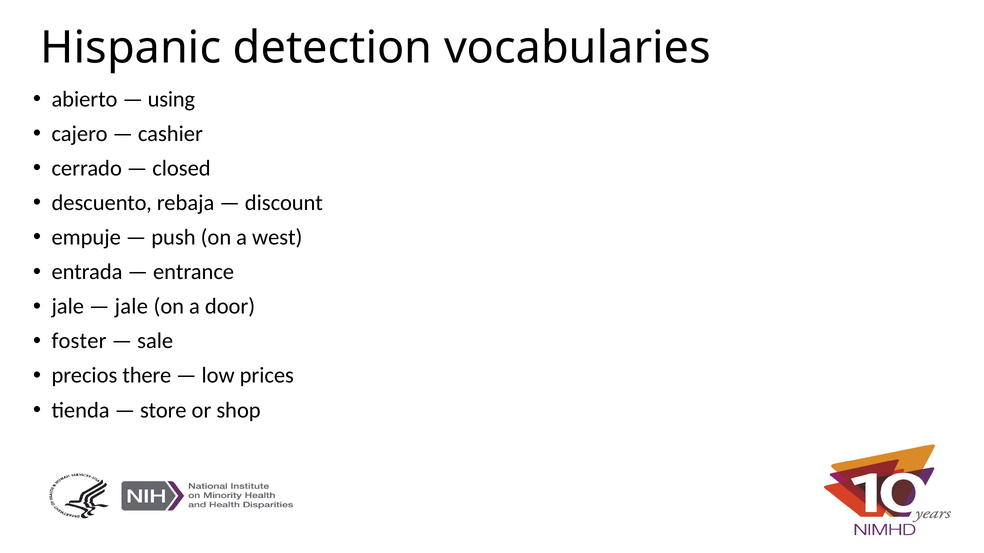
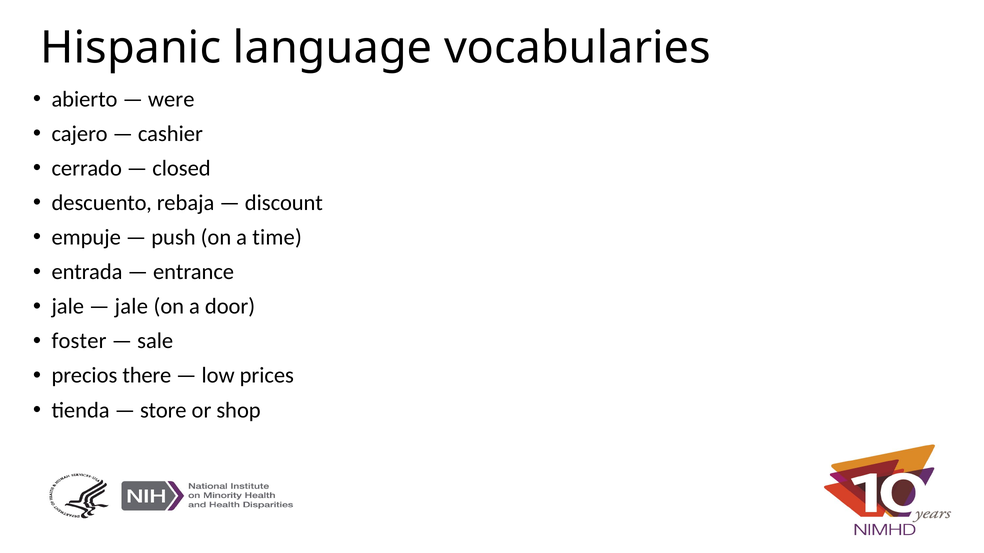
detection: detection -> language
using: using -> were
west: west -> time
